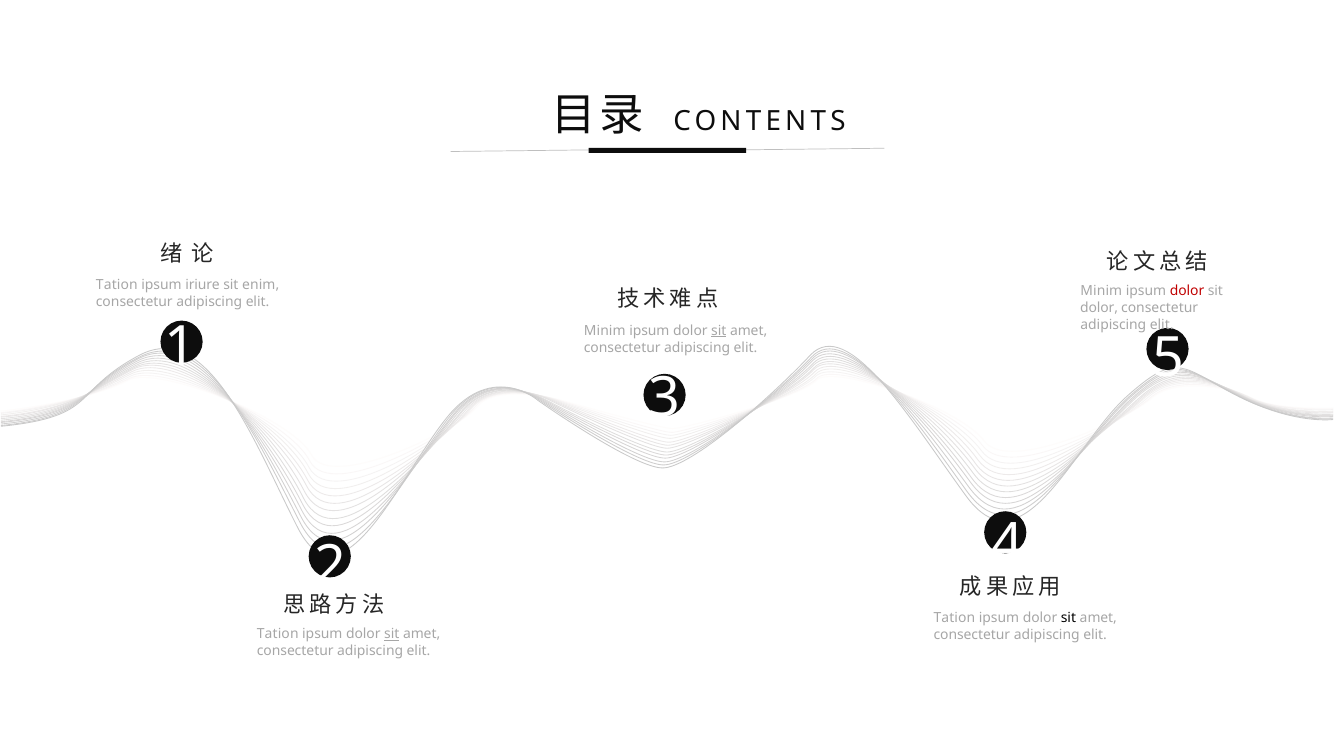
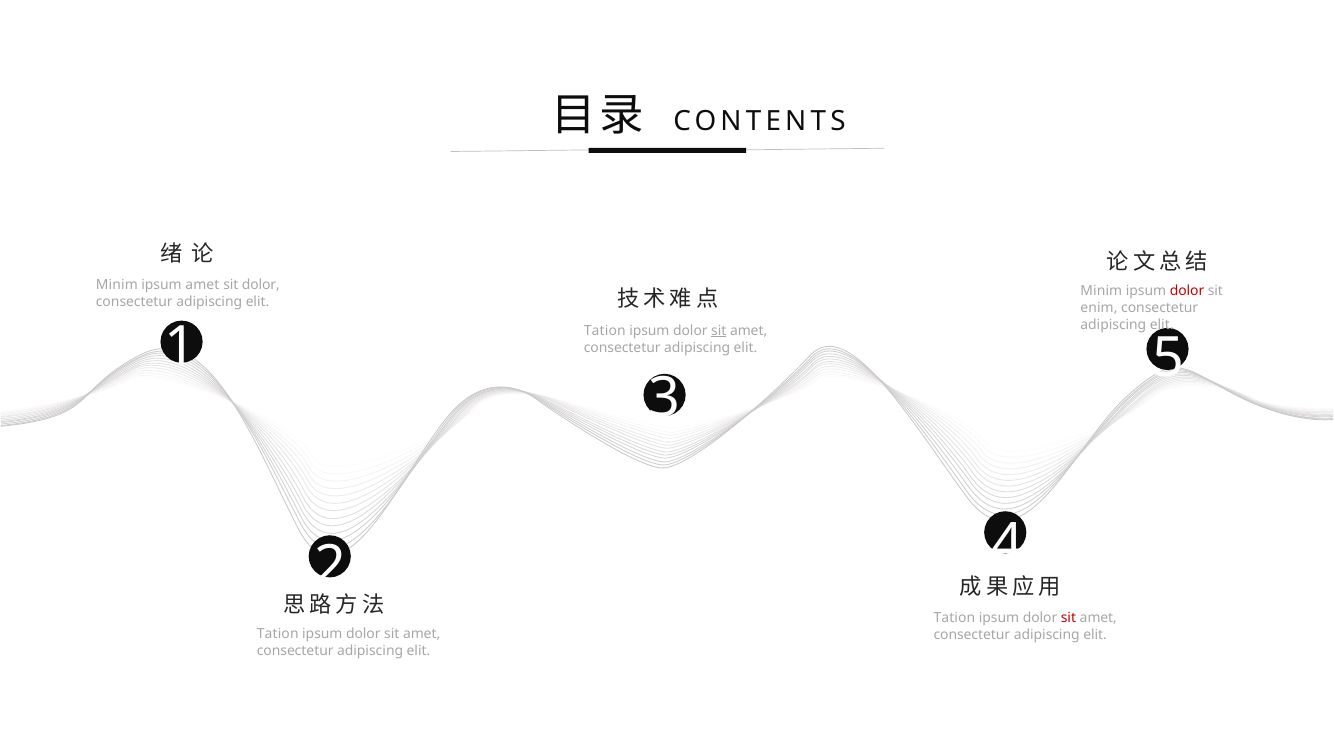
Tation at (117, 285): Tation -> Minim
ipsum iriure: iriure -> amet
sit enim: enim -> dolor
dolor at (1099, 308): dolor -> enim
Minim at (605, 331): Minim -> Tation
sit at (1068, 618) colour: black -> red
sit at (392, 634) underline: present -> none
